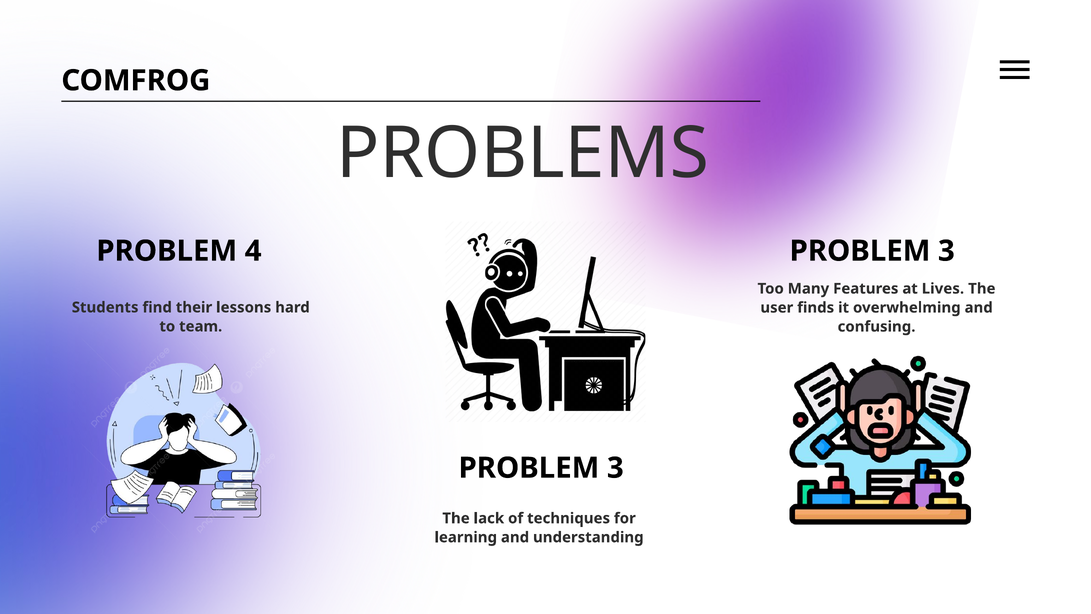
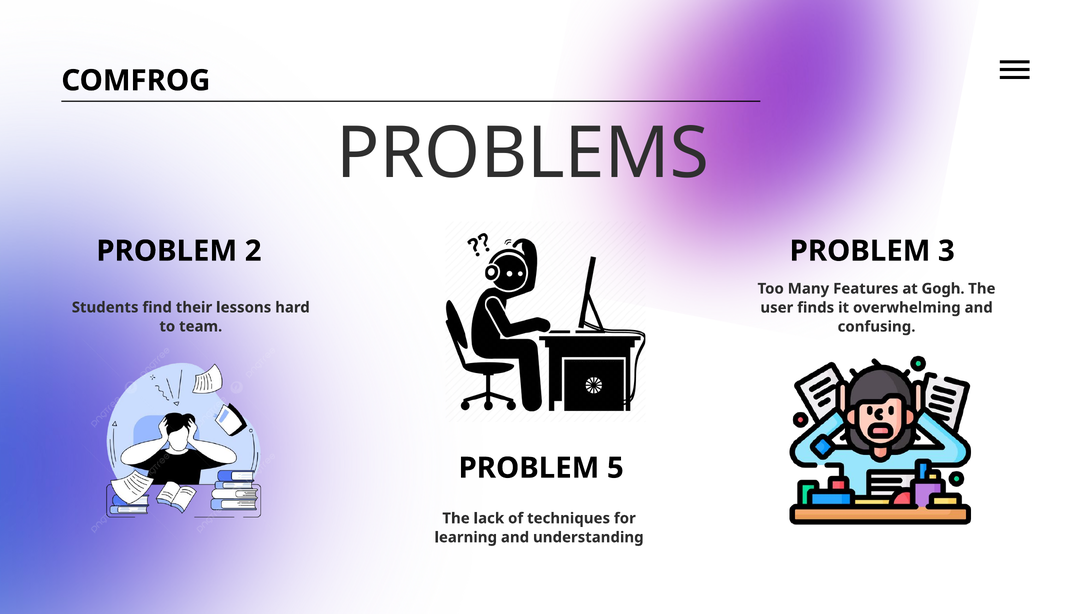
4: 4 -> 2
Lives: Lives -> Gogh
3 at (615, 468): 3 -> 5
